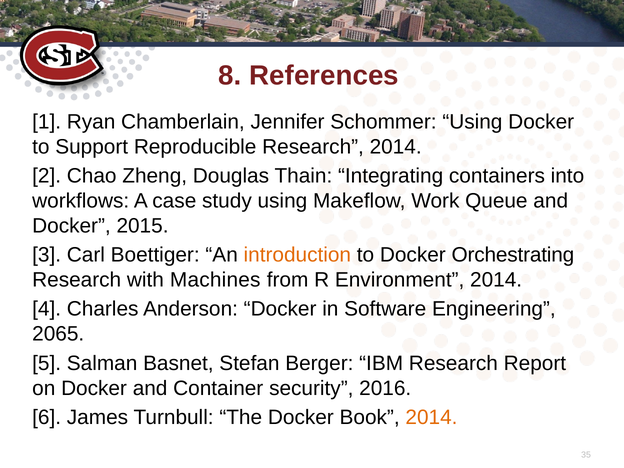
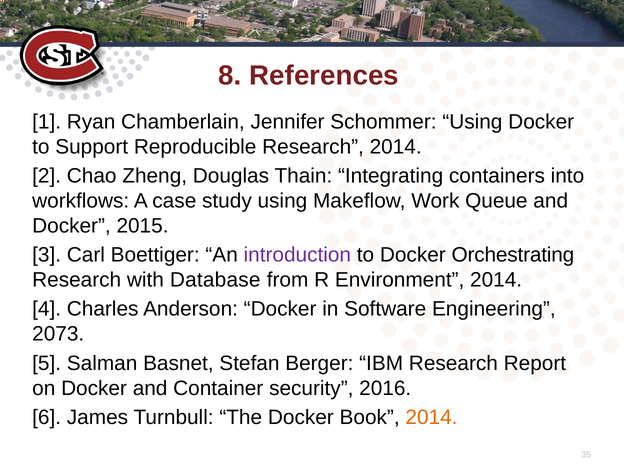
introduction colour: orange -> purple
Machines: Machines -> Database
2065: 2065 -> 2073
